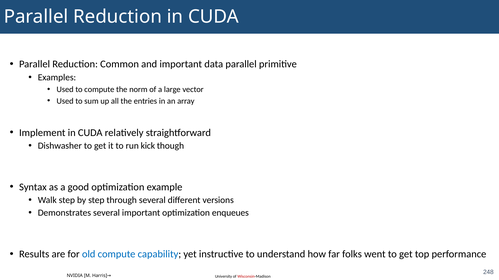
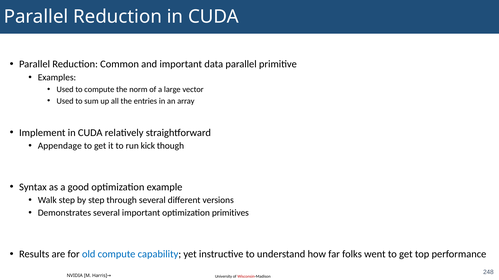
Dishwasher: Dishwasher -> Appendage
enqueues: enqueues -> primitives
